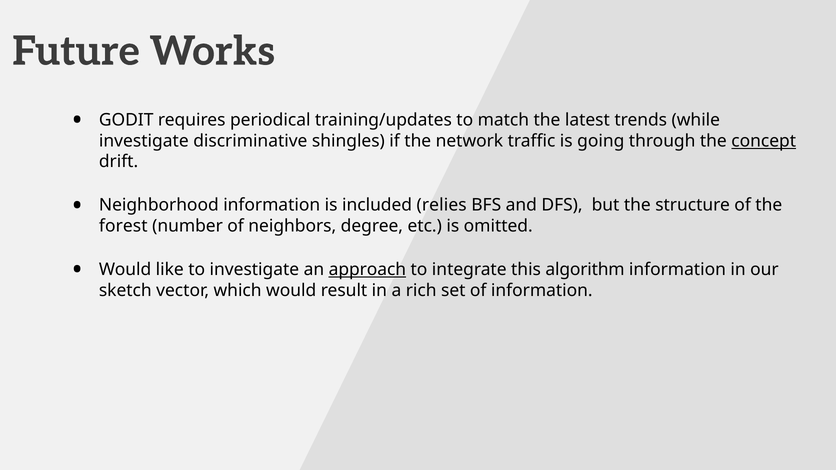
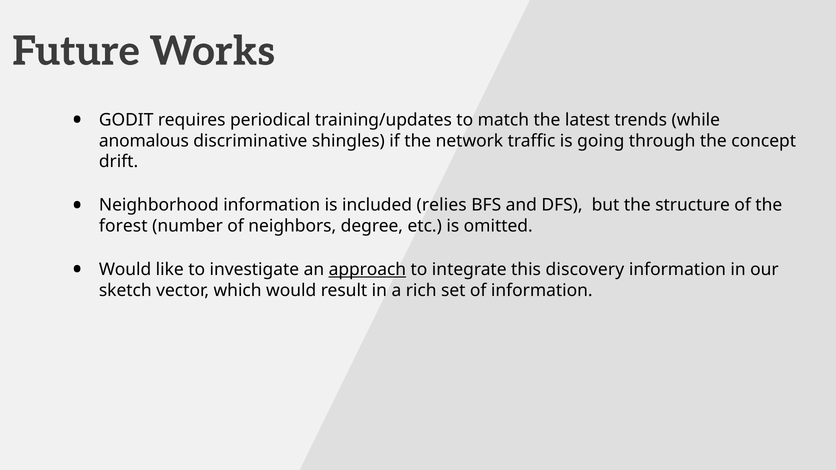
investigate at (144, 141): investigate -> anomalous
concept underline: present -> none
algorithm: algorithm -> discovery
